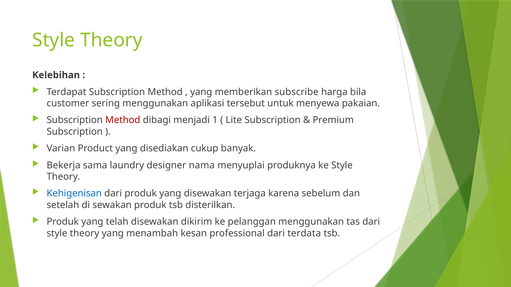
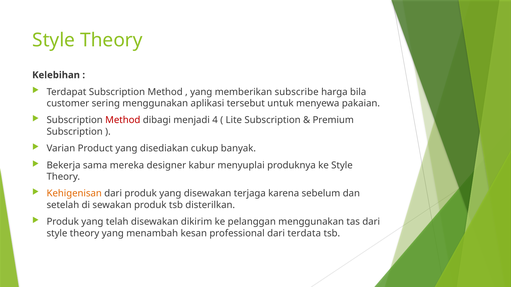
1: 1 -> 4
laundry: laundry -> mereka
nama: nama -> kabur
Kehigenisan colour: blue -> orange
